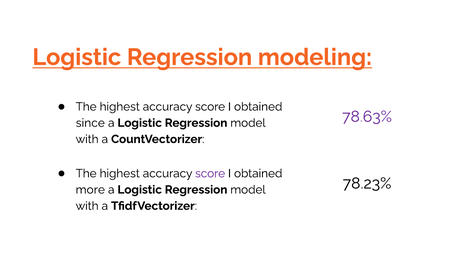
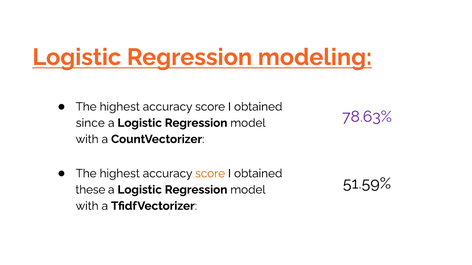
score at (210, 174) colour: purple -> orange
78.23%: 78.23% -> 51.59%
more: more -> these
